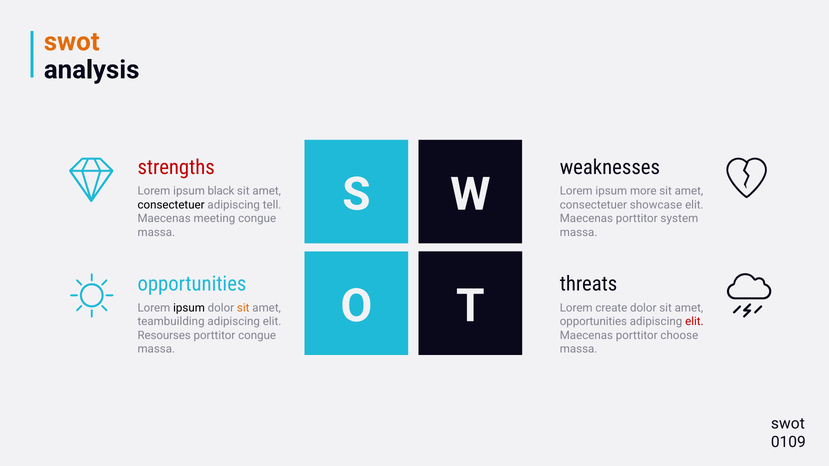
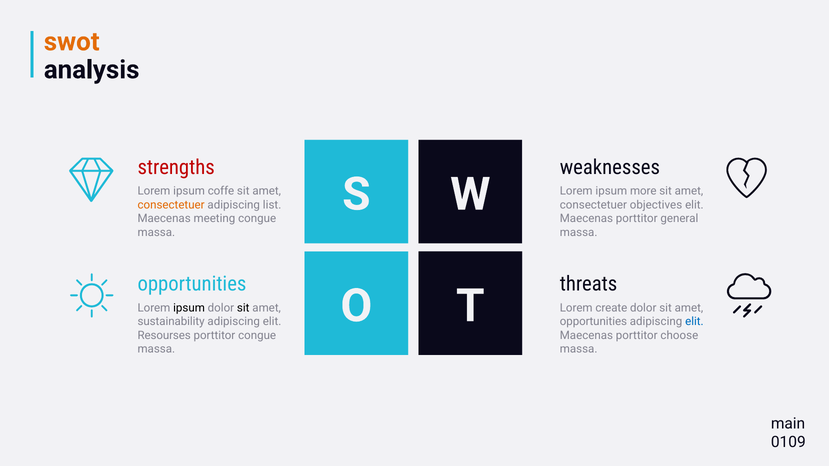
black: black -> coffe
consectetuer at (171, 205) colour: black -> orange
tell: tell -> list
showcase: showcase -> objectives
system: system -> general
sit at (243, 308) colour: orange -> black
teambuilding: teambuilding -> sustainability
elit at (694, 322) colour: red -> blue
swot at (788, 424): swot -> main
